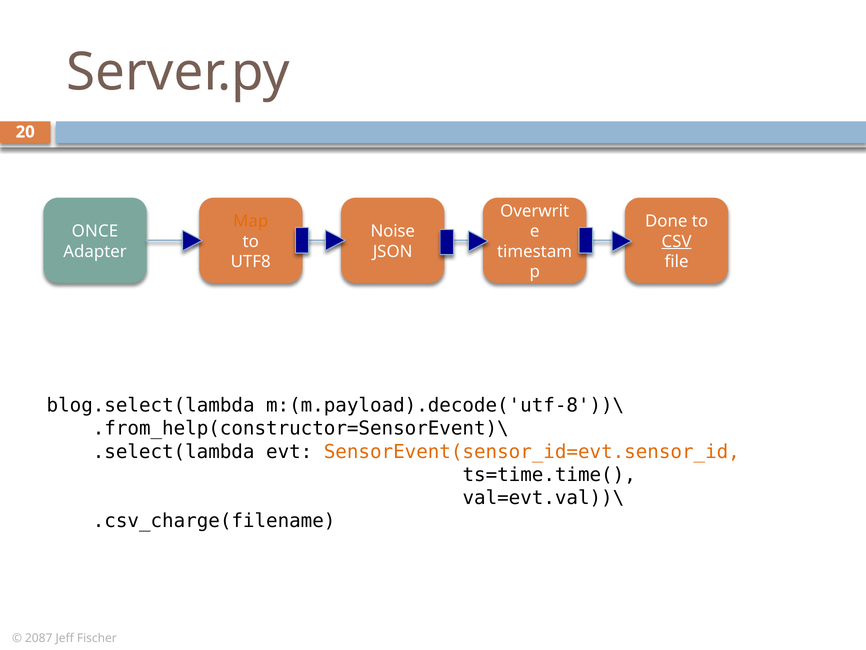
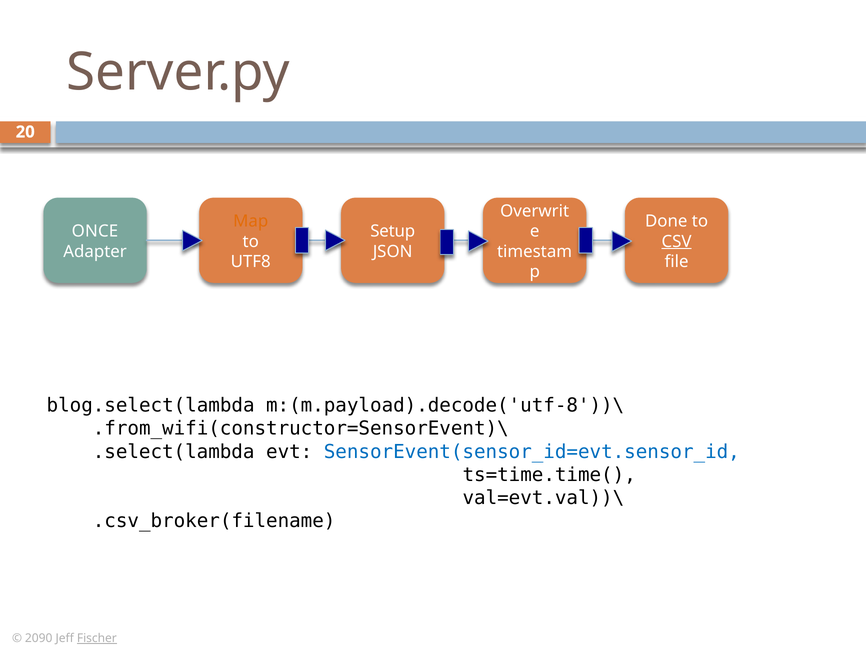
Noise: Noise -> Setup
.from_help(constructor=SensorEvent)\: .from_help(constructor=SensorEvent)\ -> .from_wifi(constructor=SensorEvent)\
SensorEvent(sensor_id=evt.sensor_id colour: orange -> blue
.csv_charge(filename: .csv_charge(filename -> .csv_broker(filename
2087: 2087 -> 2090
Fischer underline: none -> present
